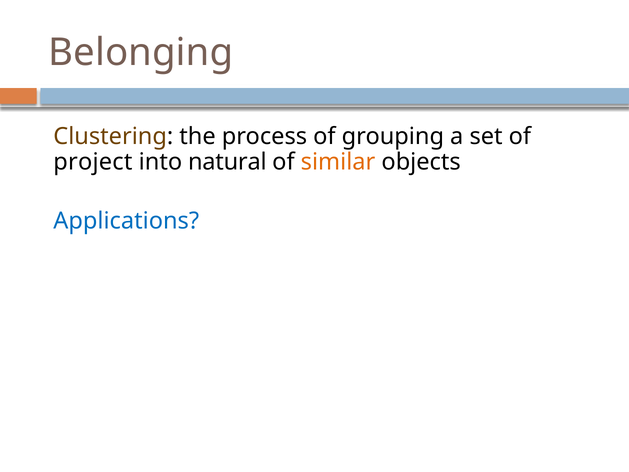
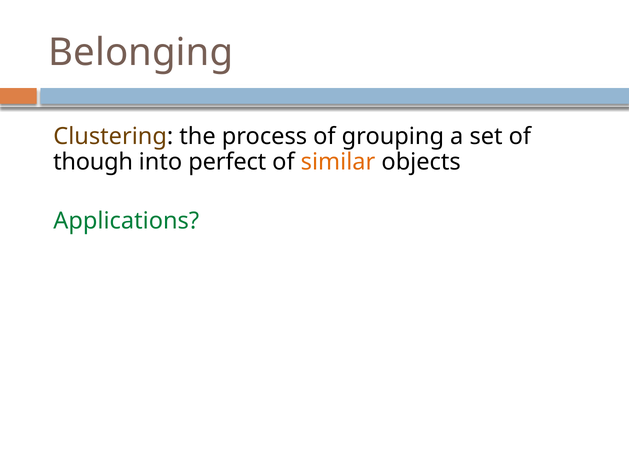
project: project -> though
natural: natural -> perfect
Applications colour: blue -> green
